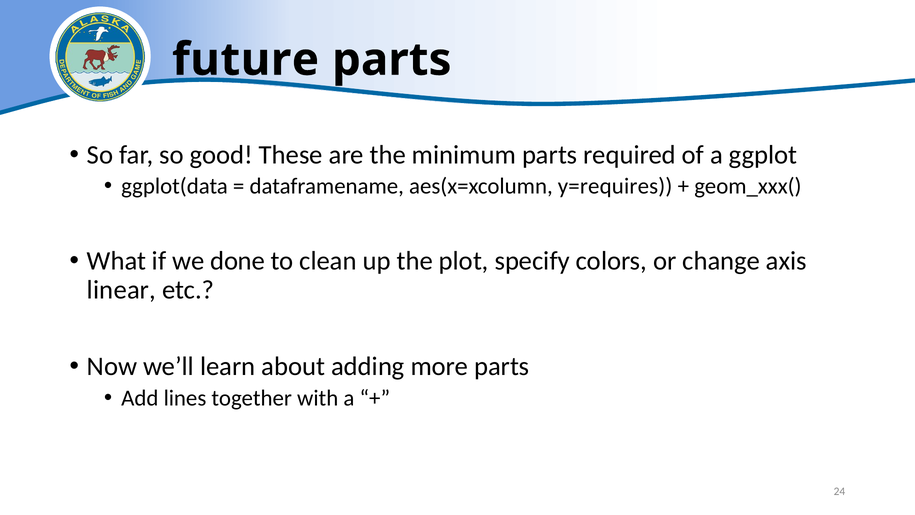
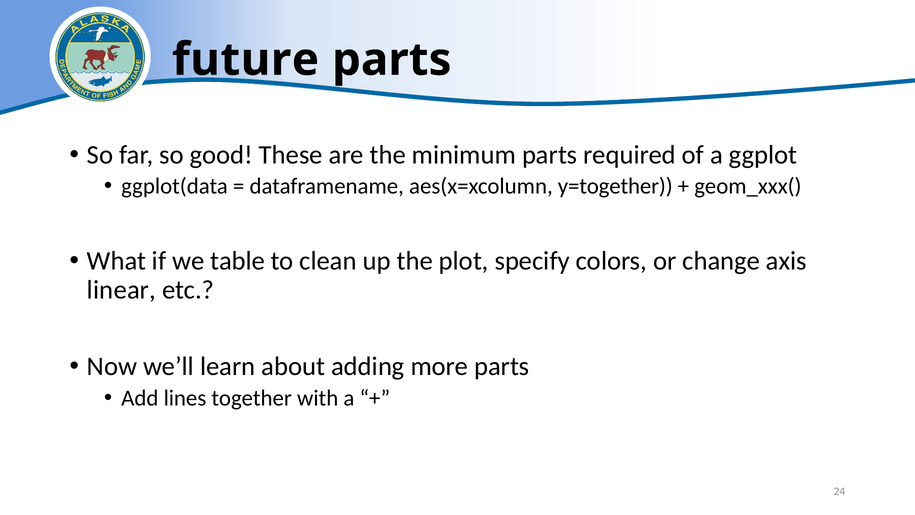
y=requires: y=requires -> y=together
done: done -> table
